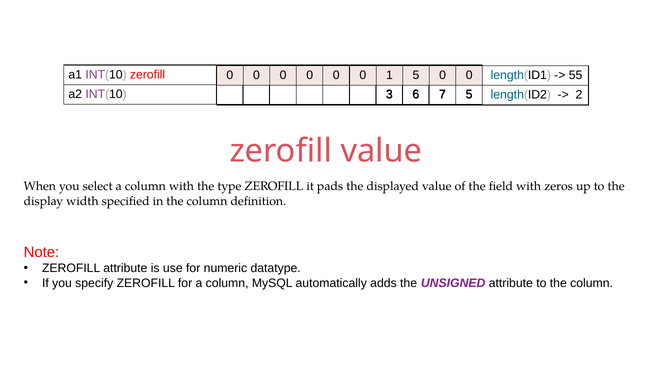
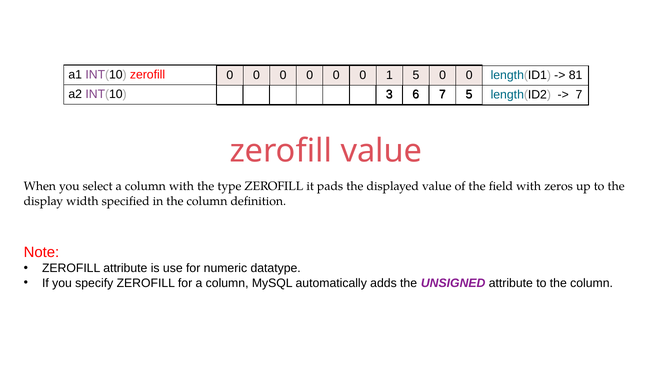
55: 55 -> 81
2 at (579, 95): 2 -> 7
